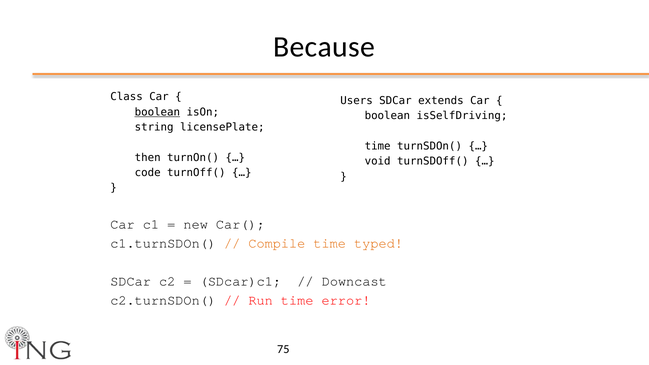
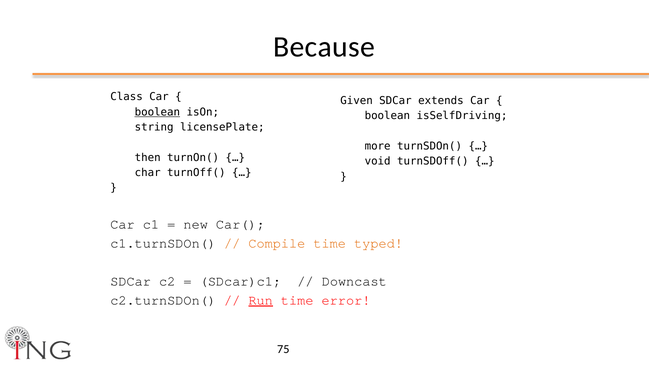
Users: Users -> Given
time at (378, 146): time -> more
code: code -> char
Run underline: none -> present
